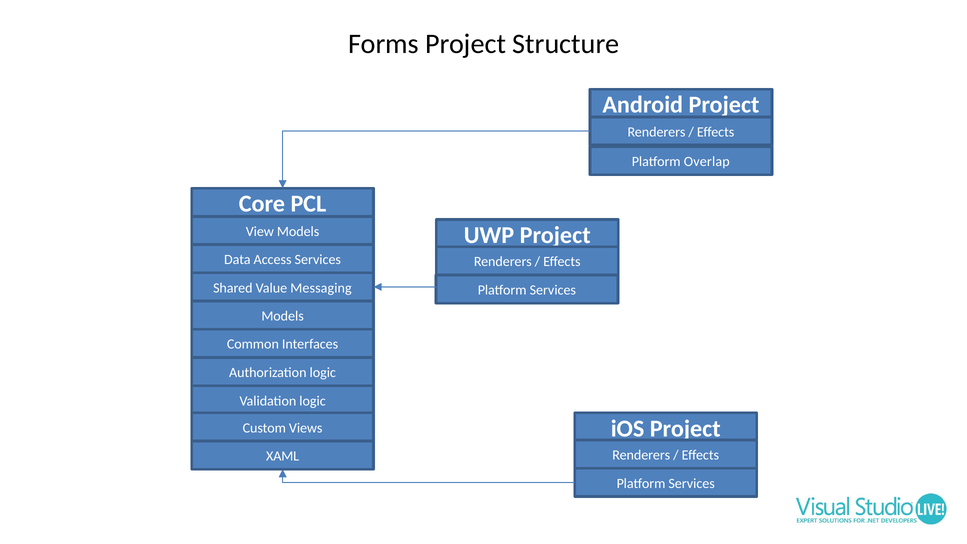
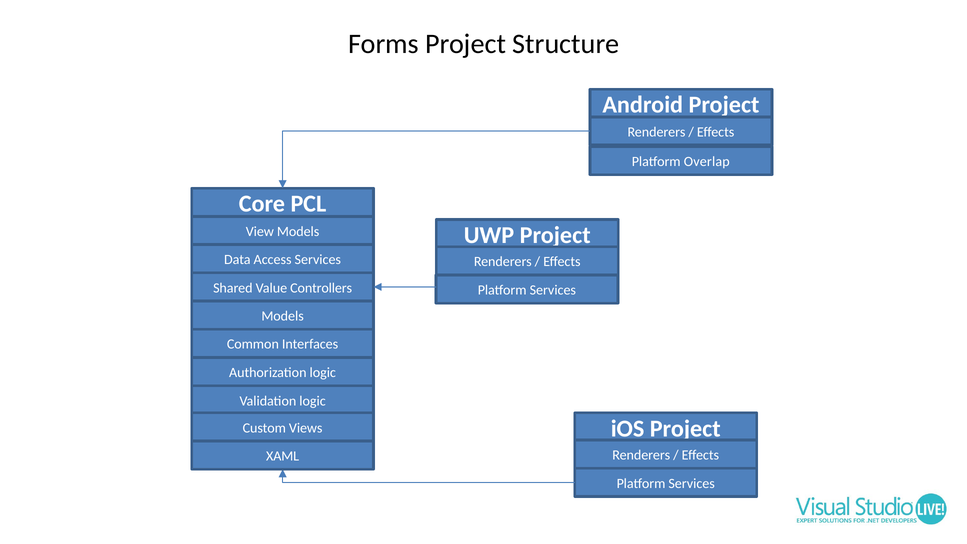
Messaging: Messaging -> Controllers
